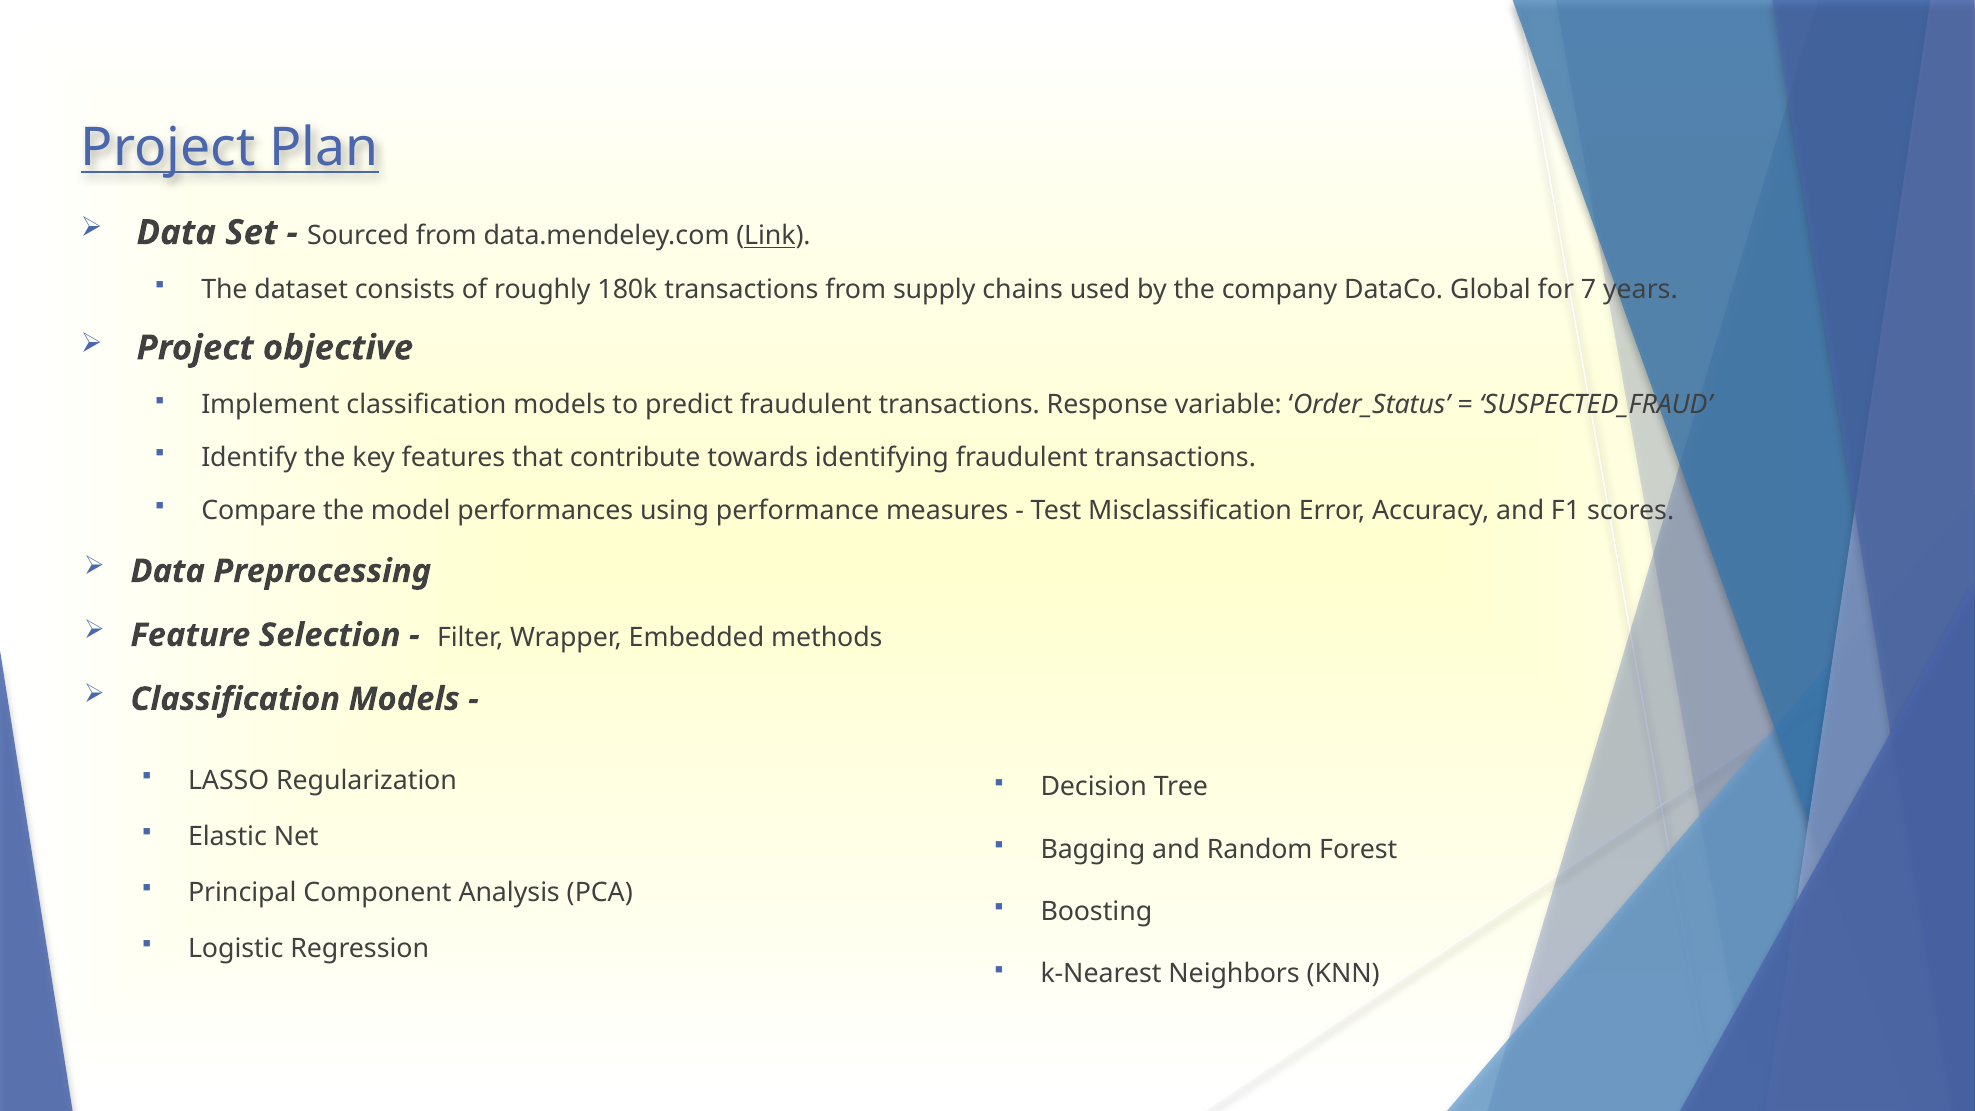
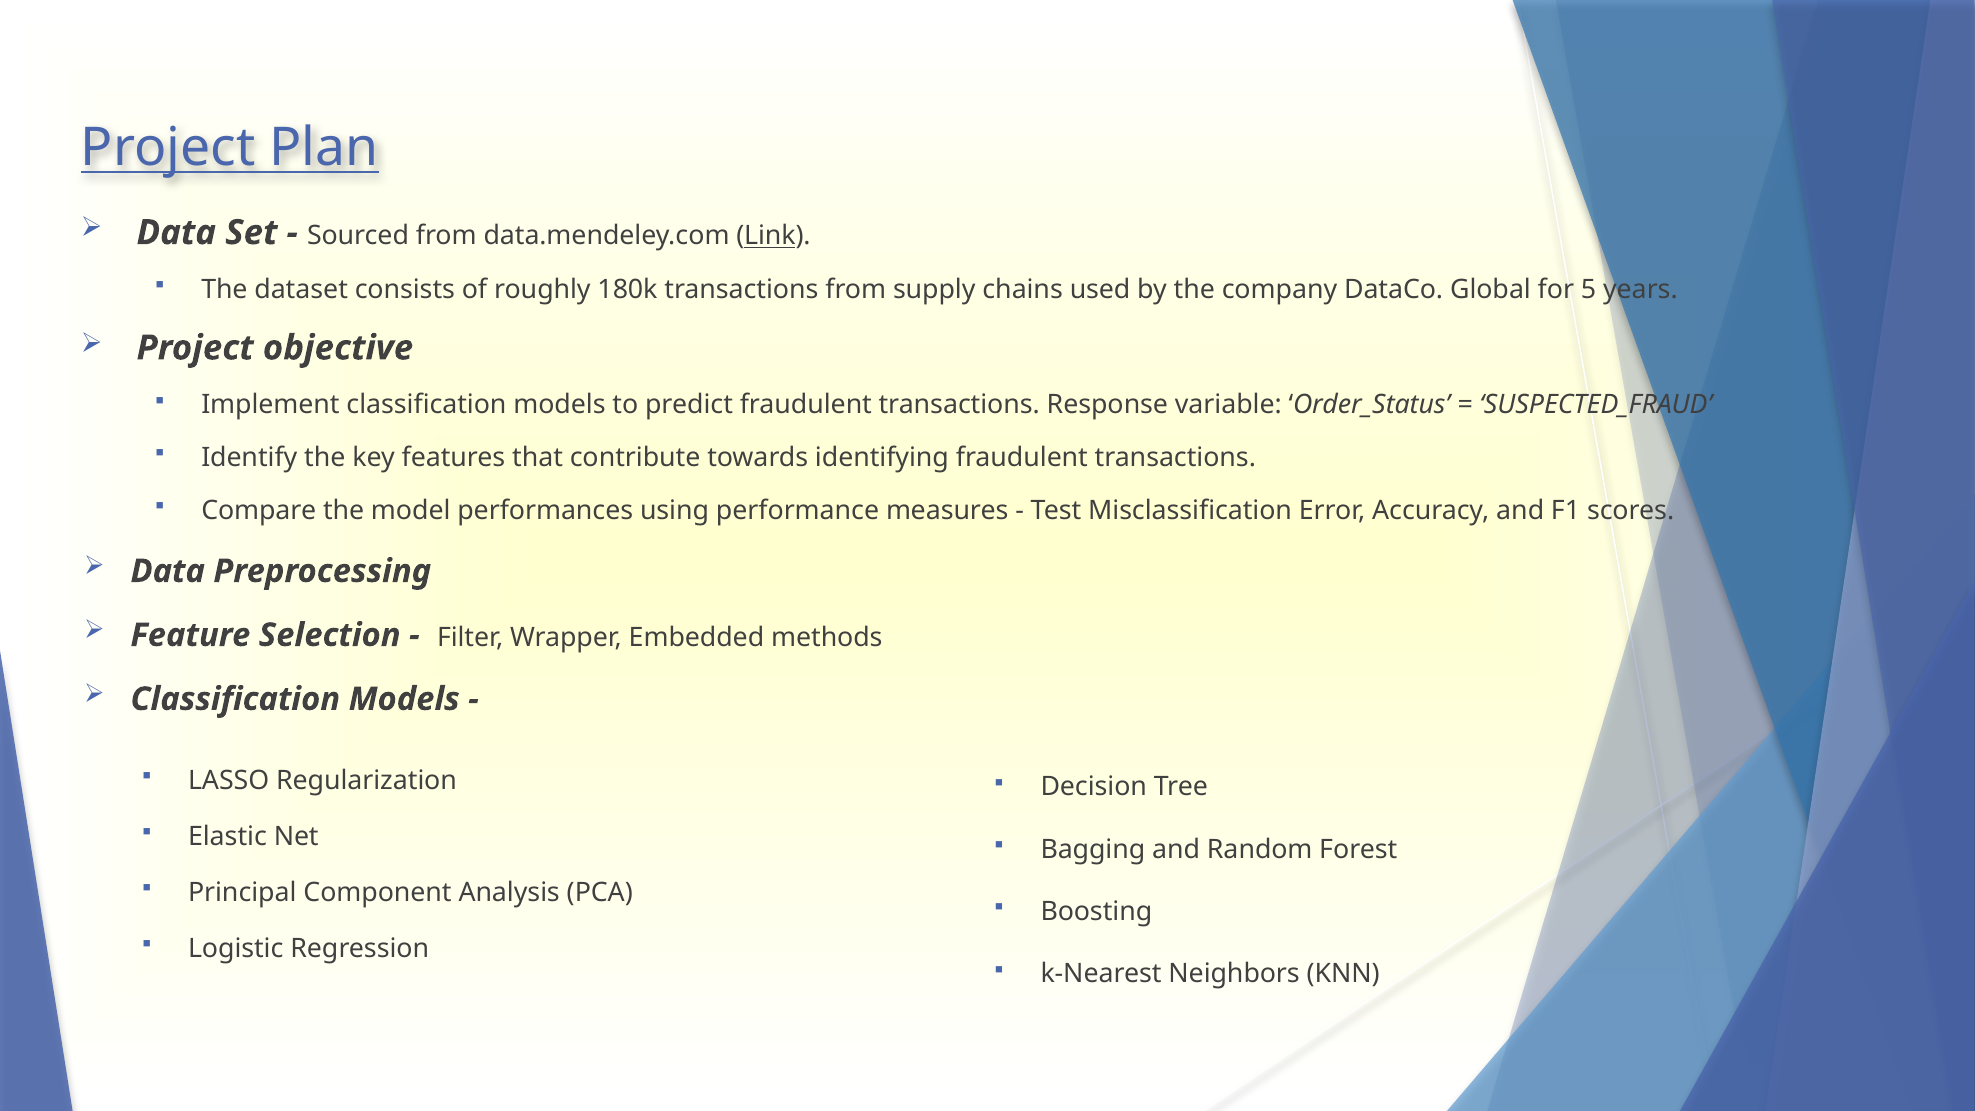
7: 7 -> 5
